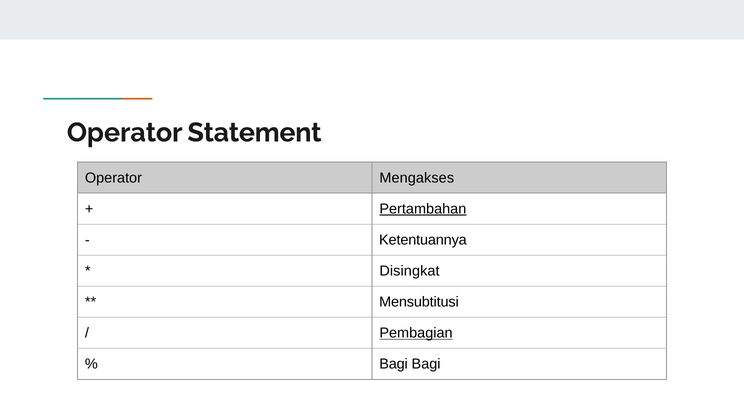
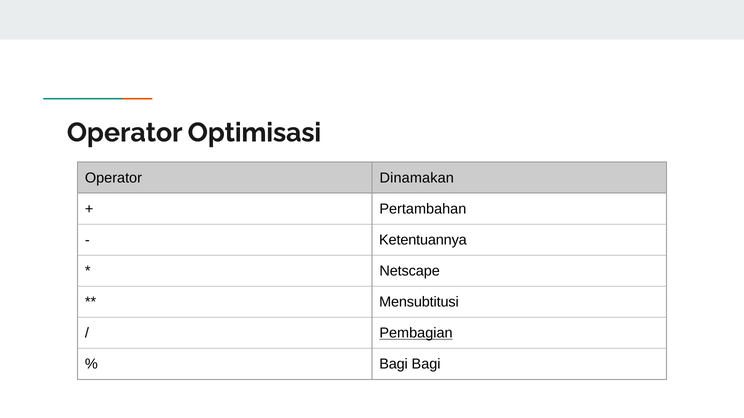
Statement: Statement -> Optimisasi
Mengakses: Mengakses -> Dinamakan
Pertambahan underline: present -> none
Disingkat: Disingkat -> Netscape
